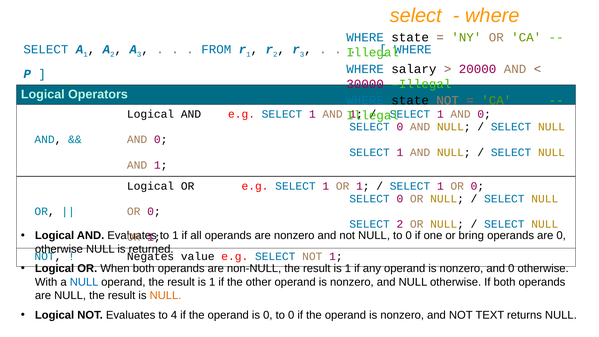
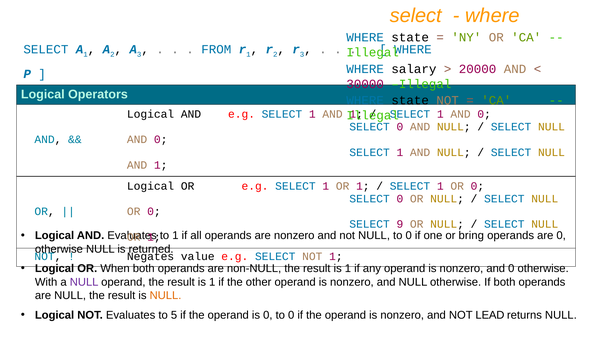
SELECT 2: 2 -> 9
NULL at (84, 282) colour: blue -> purple
4: 4 -> 5
TEXT: TEXT -> LEAD
